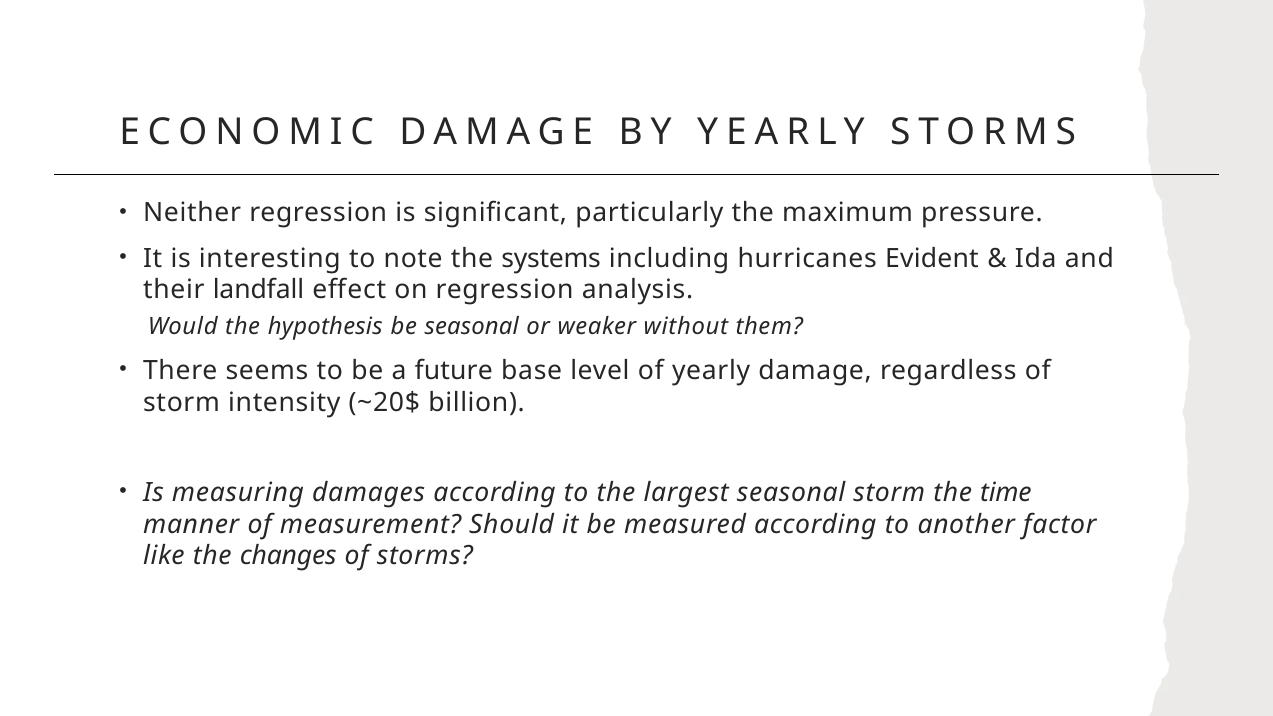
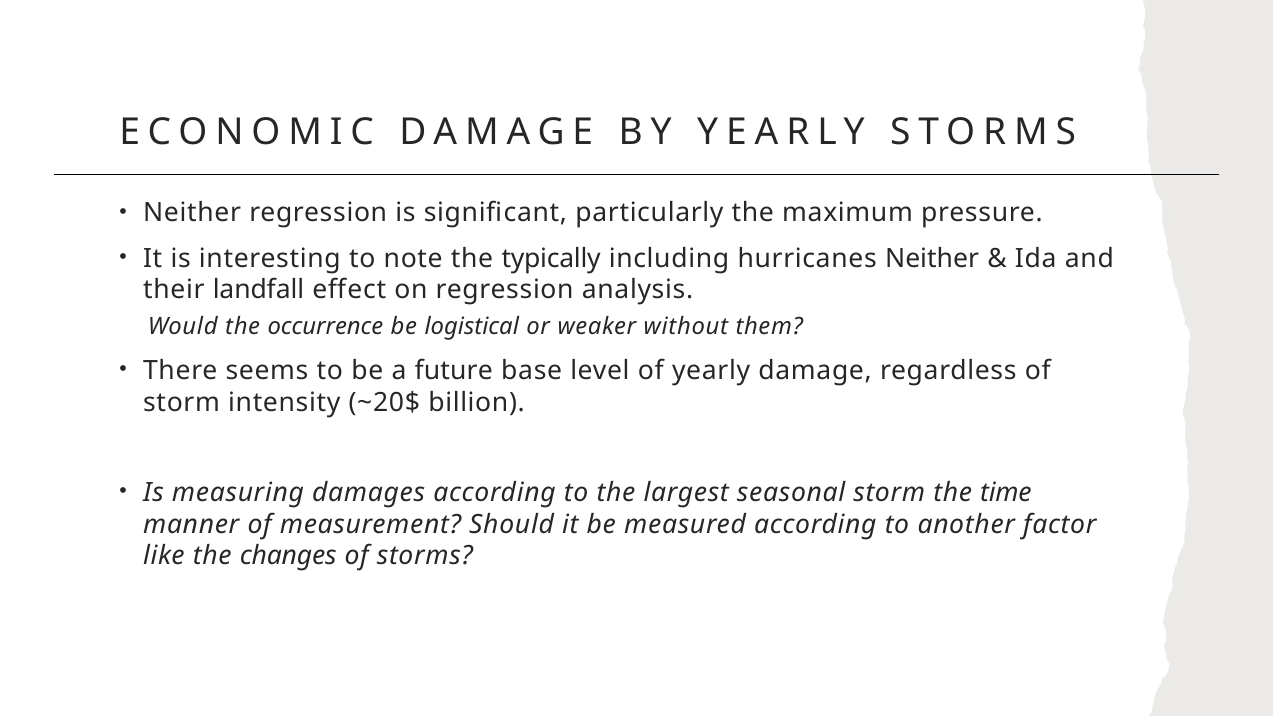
systems: systems -> typically
hurricanes Evident: Evident -> Neither
hypothesis: hypothesis -> occurrence
be seasonal: seasonal -> logistical
